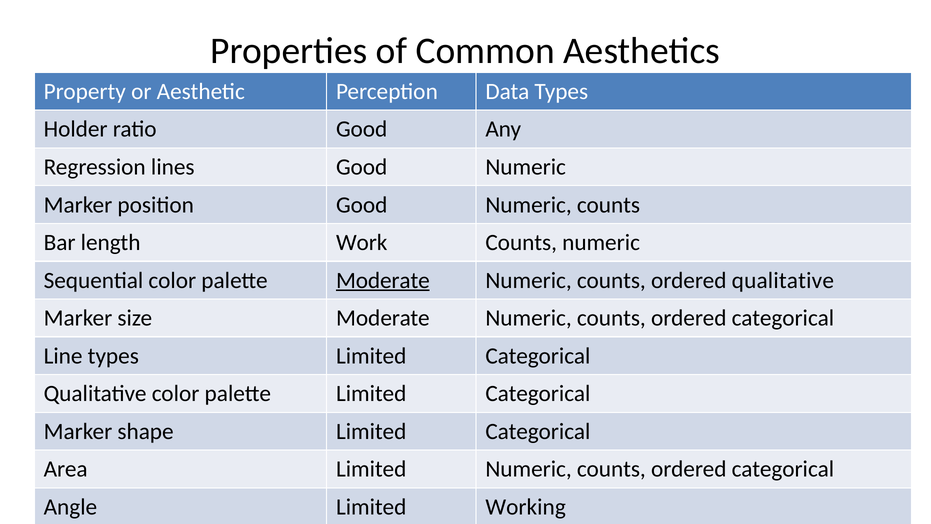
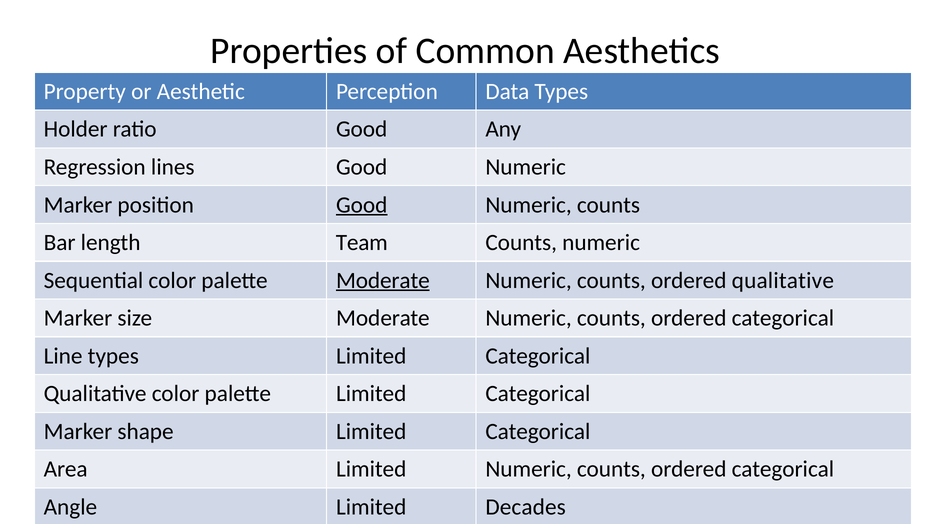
Good at (362, 205) underline: none -> present
Work: Work -> Team
Working: Working -> Decades
